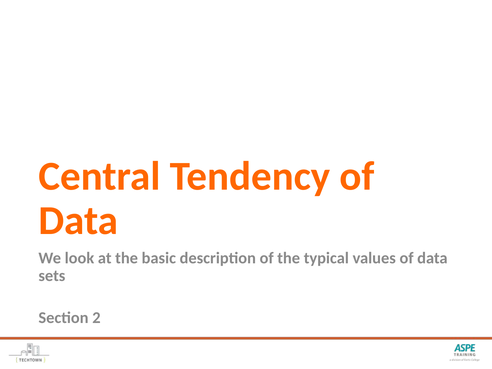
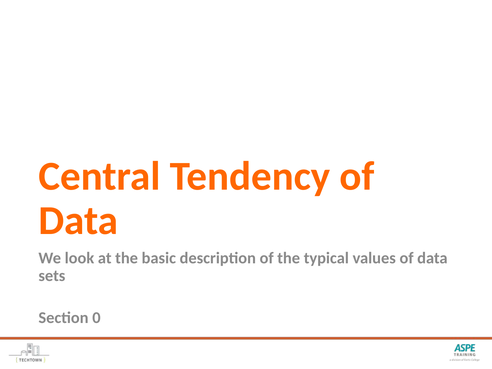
2: 2 -> 0
